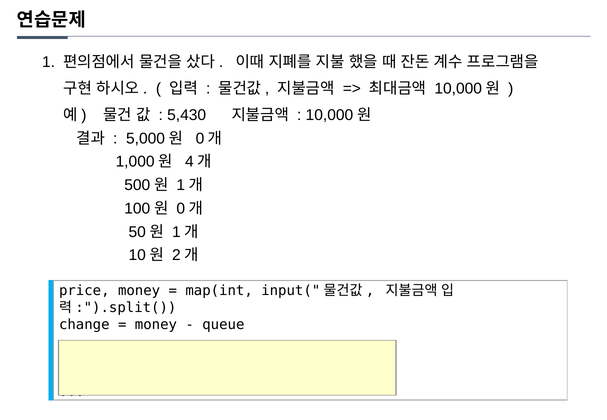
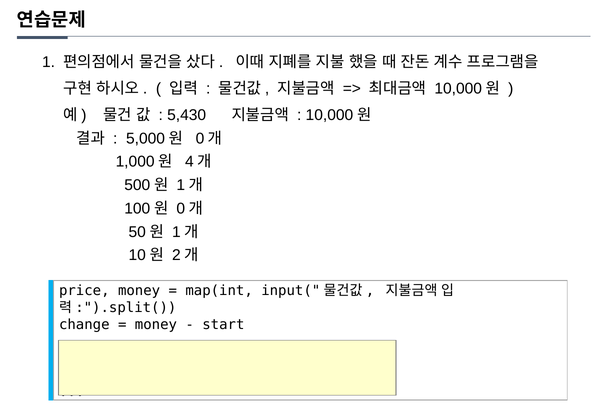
queue: queue -> start
